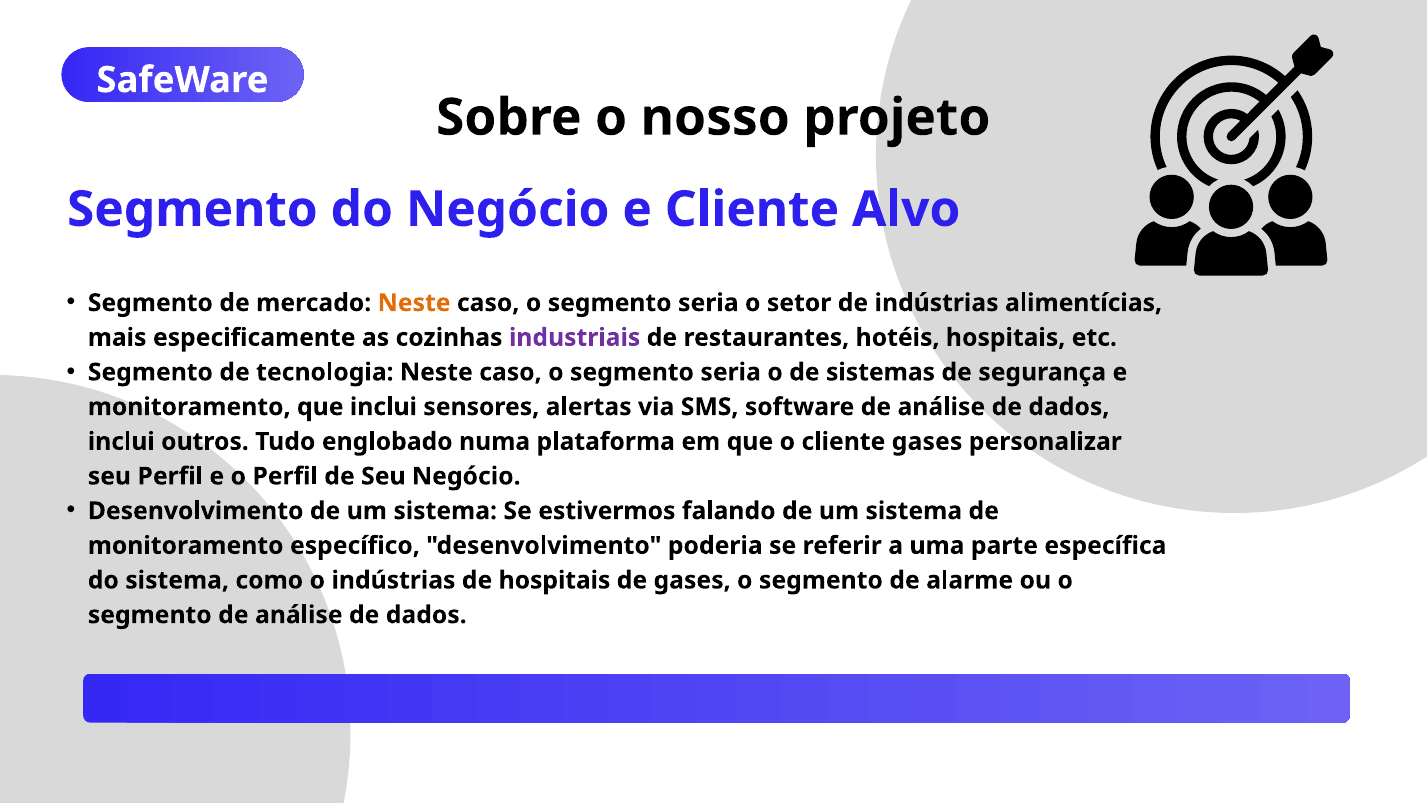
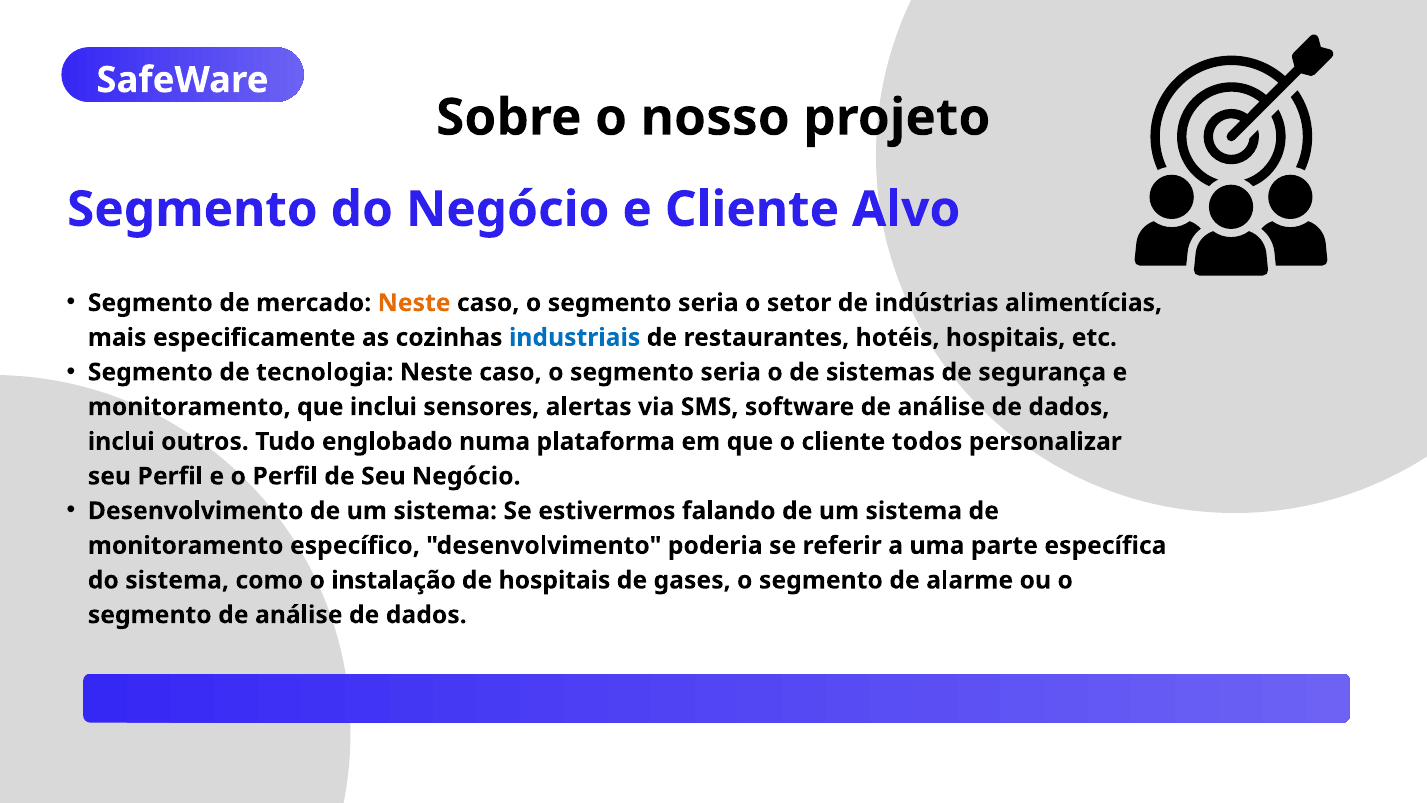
industriais colour: purple -> blue
cliente gases: gases -> todos
o indústrias: indústrias -> instalação
